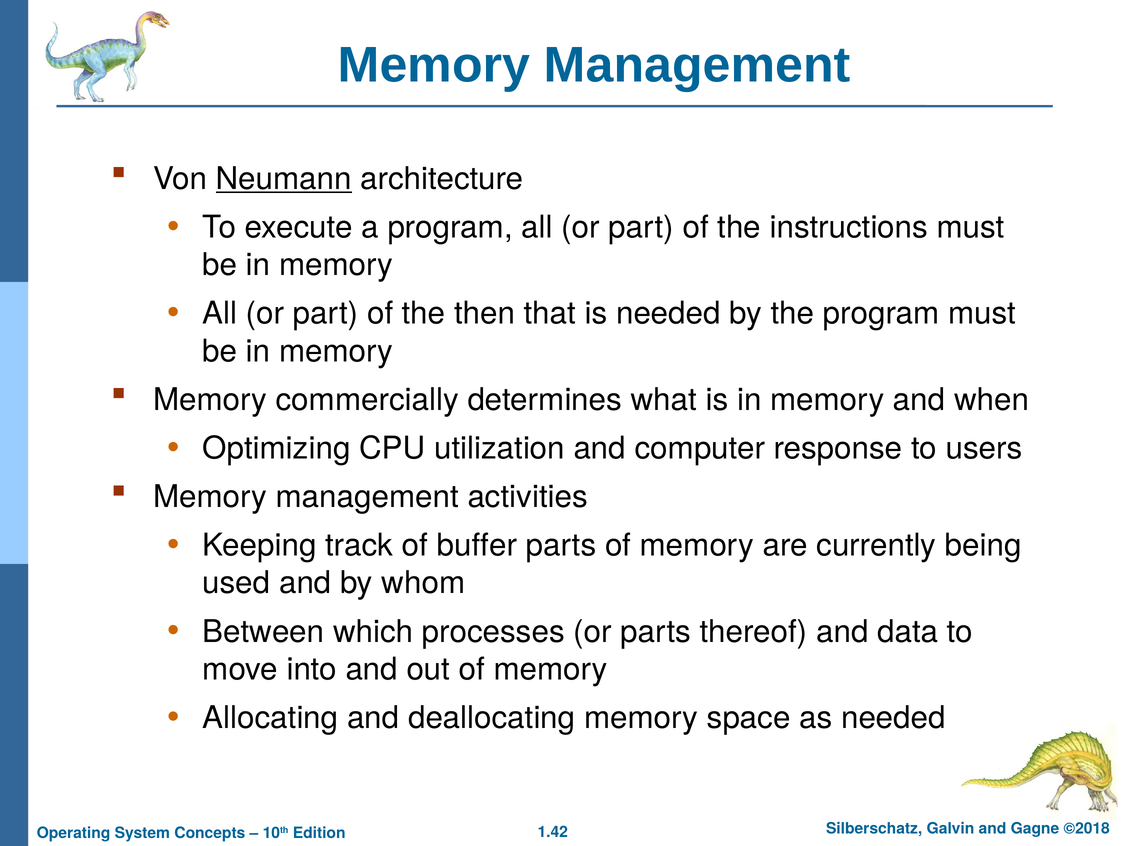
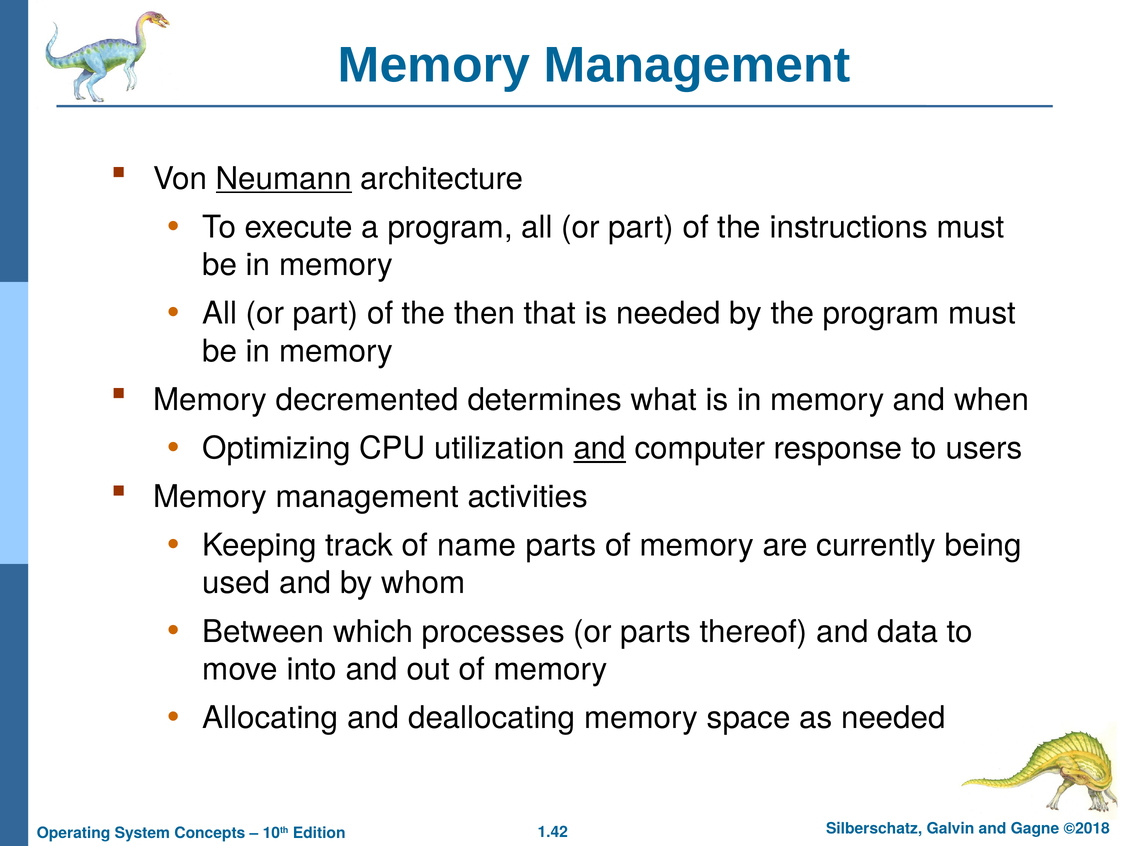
commercially: commercially -> decremented
and at (600, 448) underline: none -> present
buffer: buffer -> name
